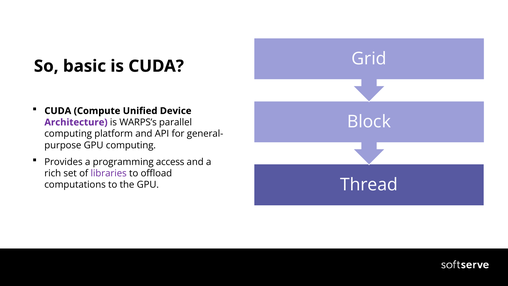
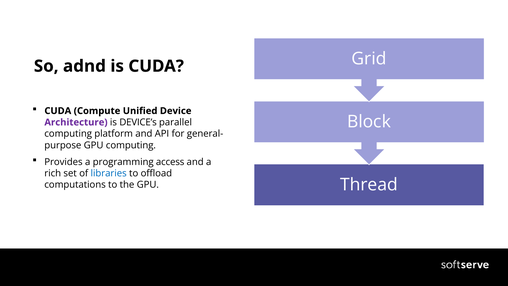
basic: basic -> adnd
WARPS’s: WARPS’s -> DEVICE’s
libraries colour: purple -> blue
